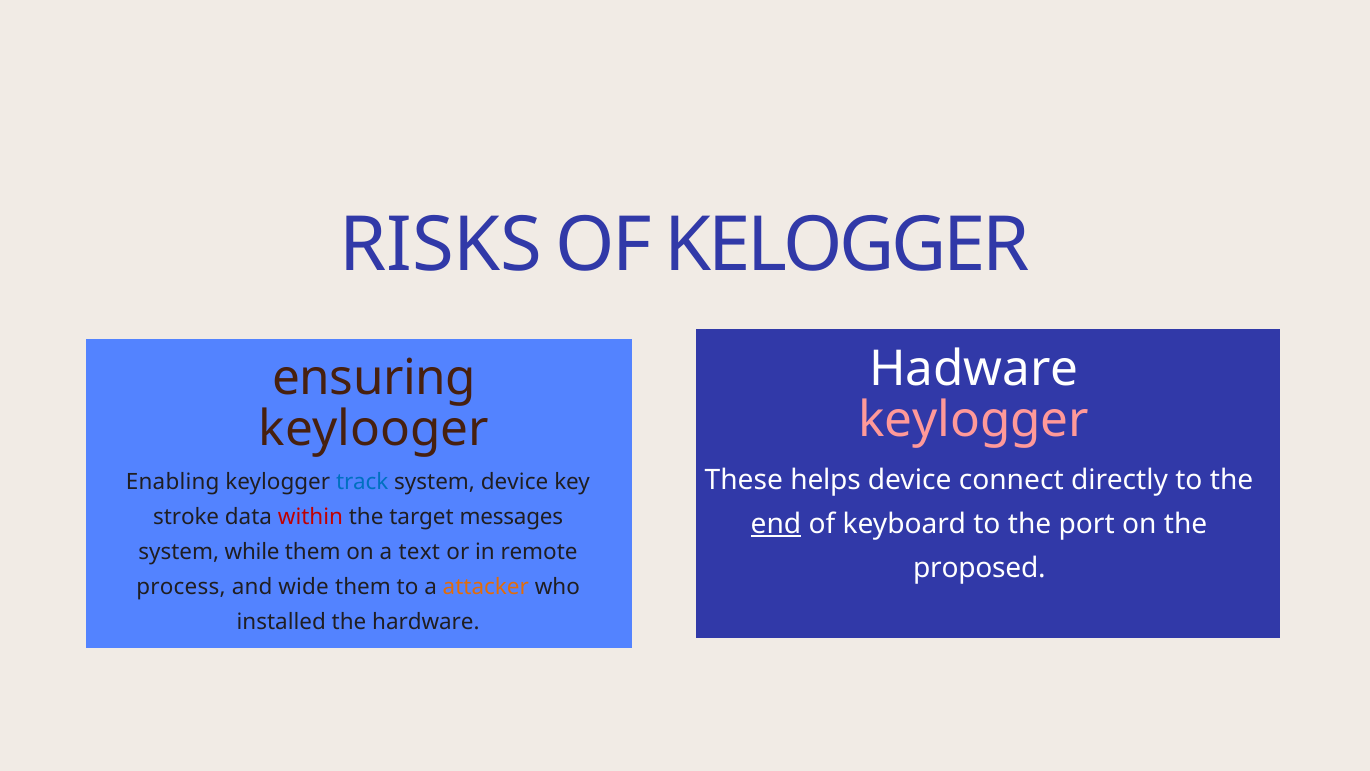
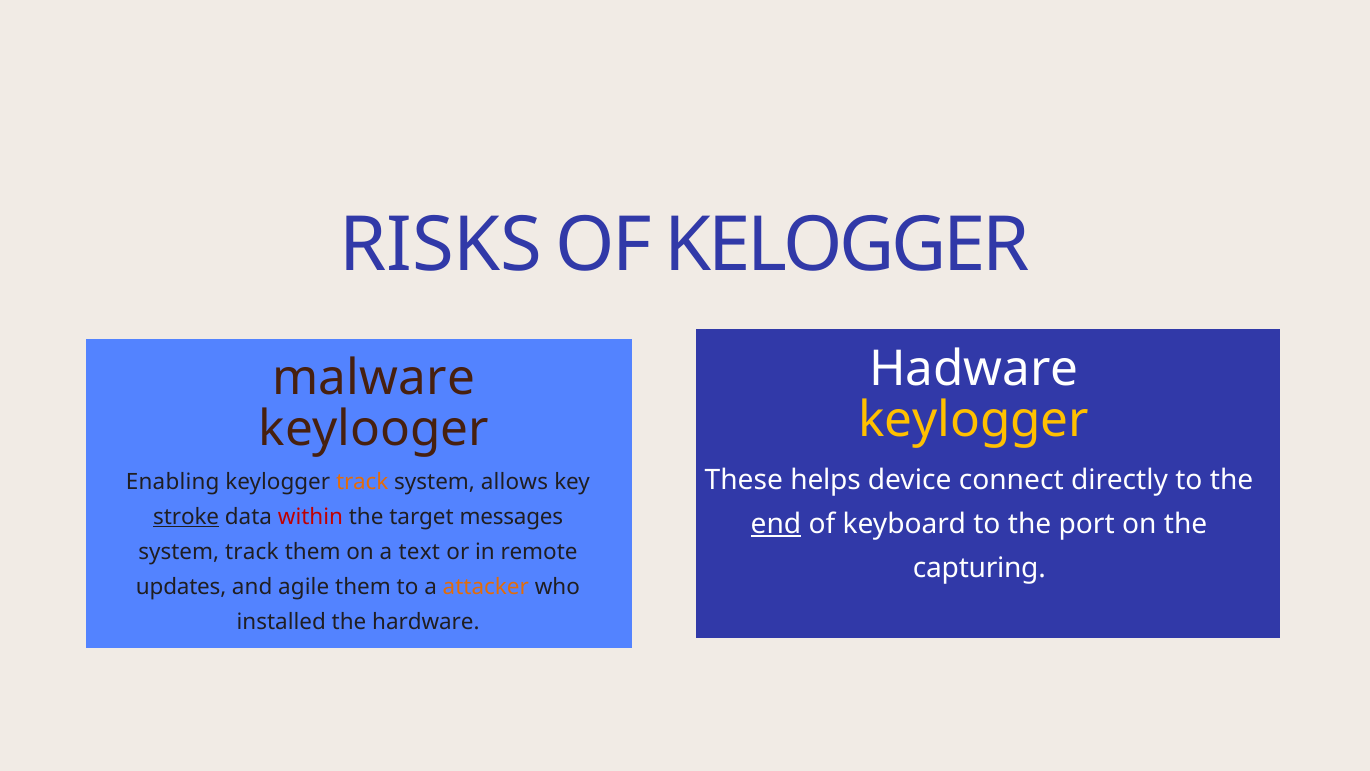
ensuring: ensuring -> malware
keylogger at (974, 420) colour: pink -> yellow
track at (362, 482) colour: blue -> orange
system device: device -> allows
stroke underline: none -> present
system while: while -> track
proposed: proposed -> capturing
process: process -> updates
wide: wide -> agile
